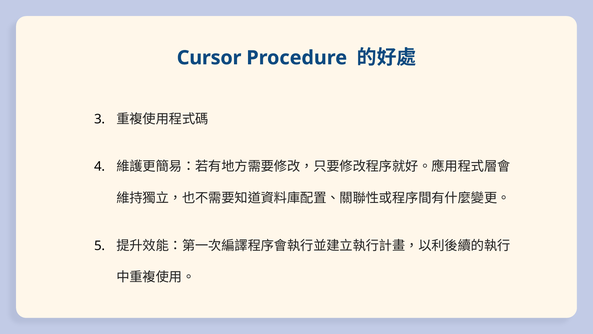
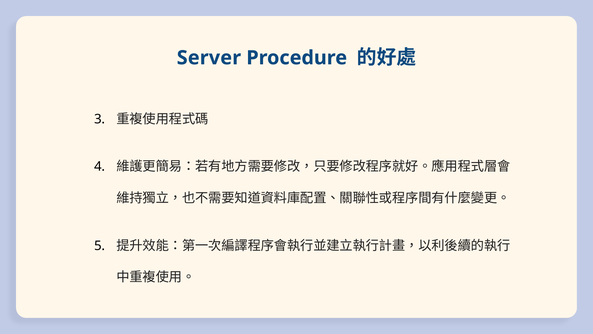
Cursor: Cursor -> Server
